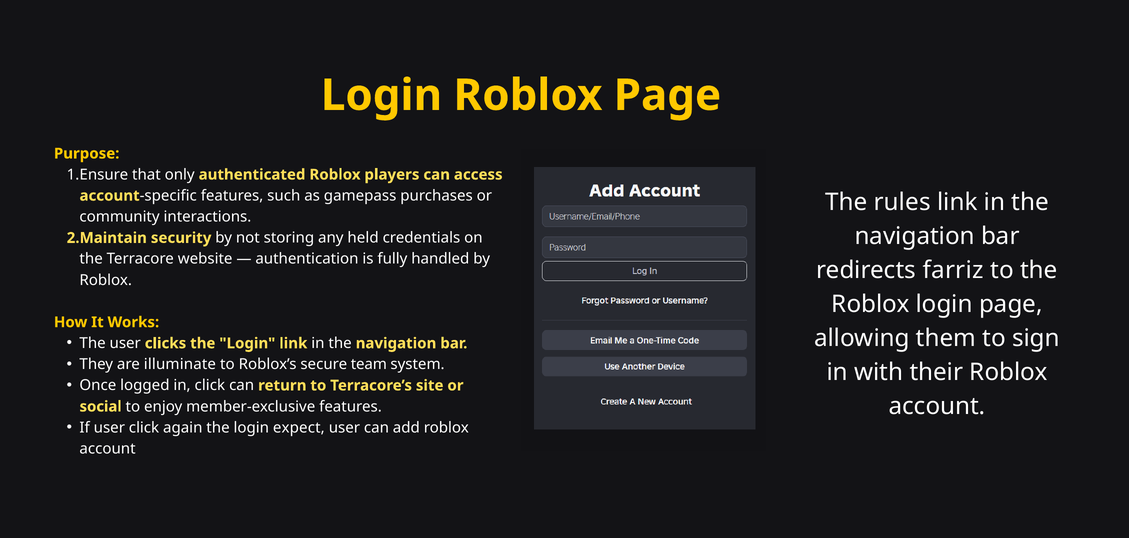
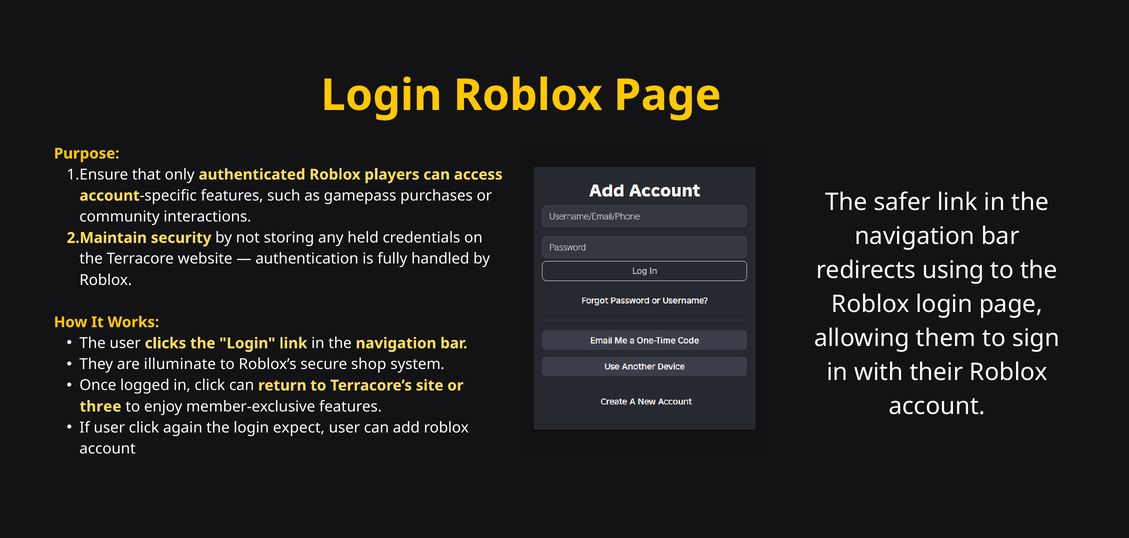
rules: rules -> safer
farriz: farriz -> using
team: team -> shop
social: social -> three
